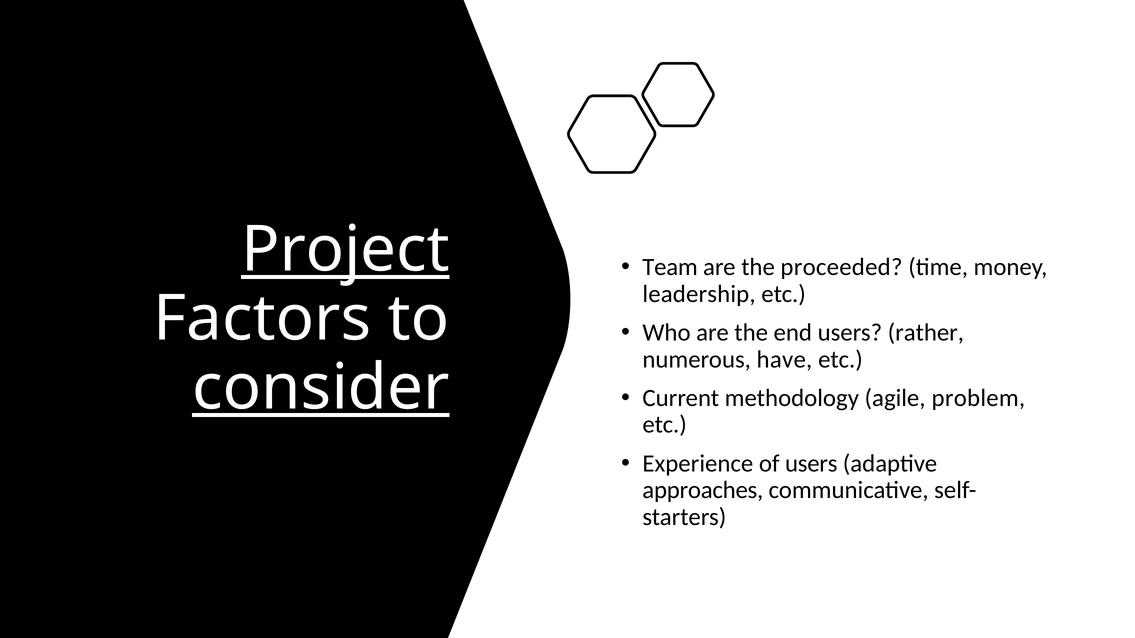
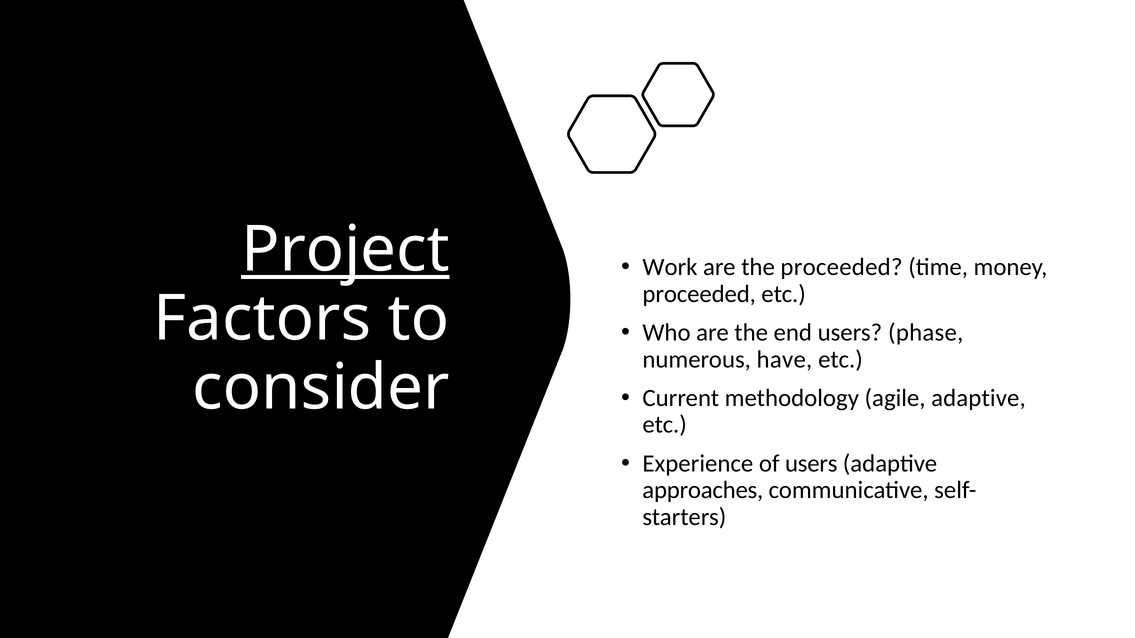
Team: Team -> Work
leadership at (699, 294): leadership -> proceeded
rather: rather -> phase
consider underline: present -> none
agile problem: problem -> adaptive
